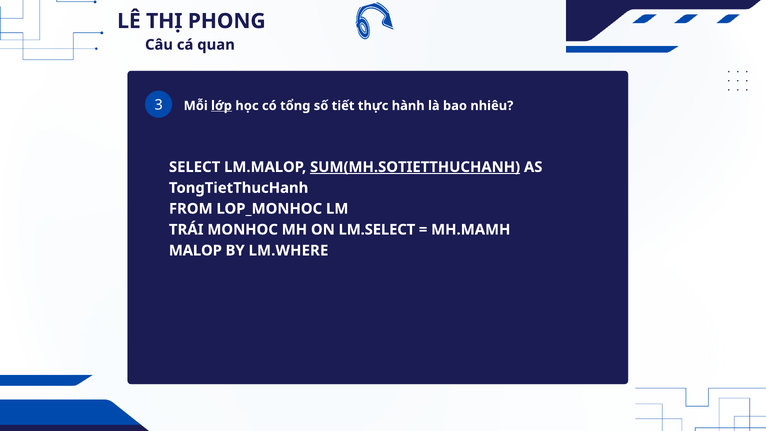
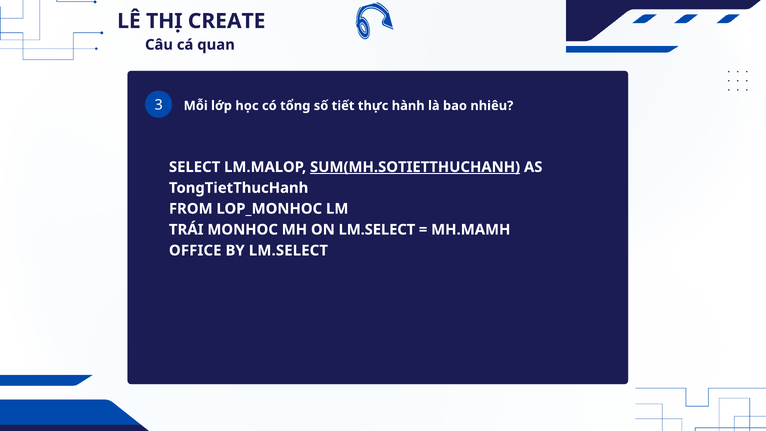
PHONG: PHONG -> CREATE
lớp underline: present -> none
MALOP: MALOP -> OFFICE
BY LM.WHERE: LM.WHERE -> LM.SELECT
